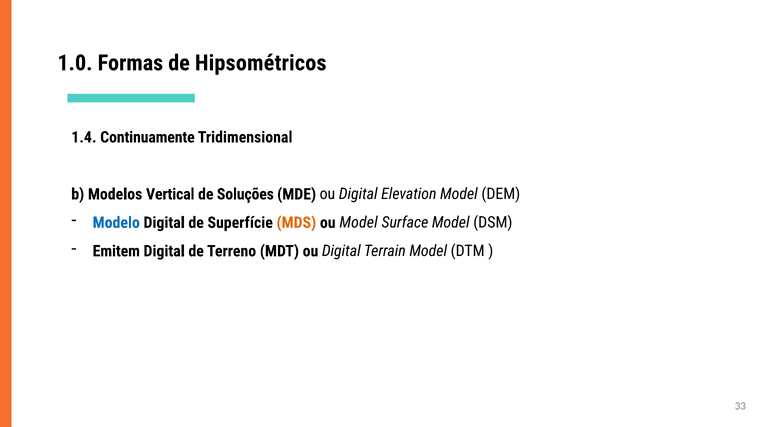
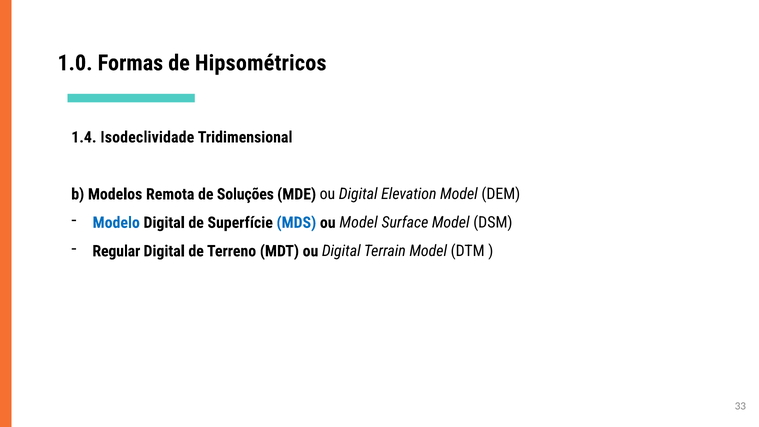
Continuamente: Continuamente -> Isodeclividade
Vertical: Vertical -> Remota
MDS colour: orange -> blue
Emitem: Emitem -> Regular
